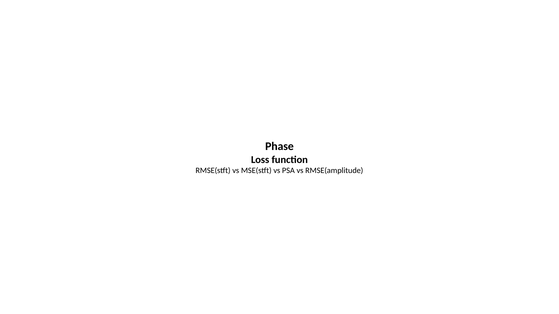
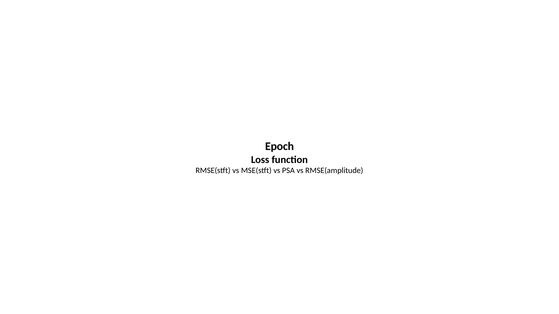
Phase: Phase -> Epoch
